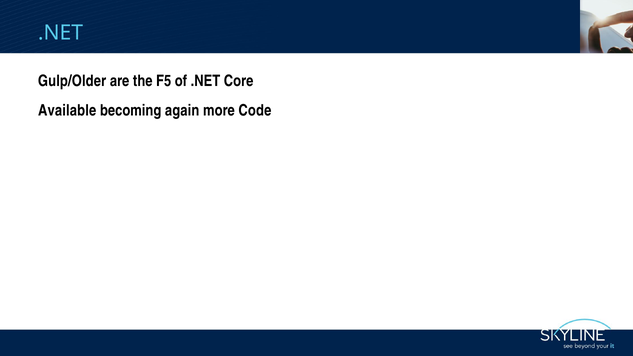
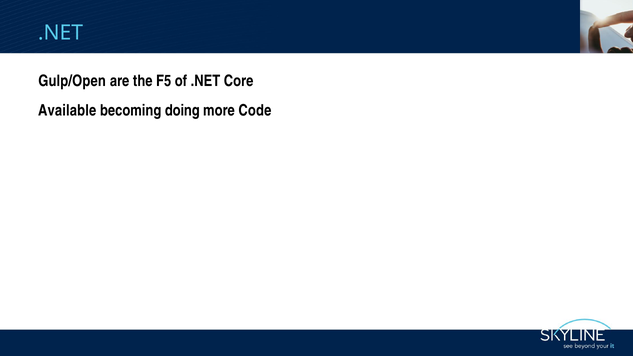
Gulp/Older: Gulp/Older -> Gulp/Open
again: again -> doing
